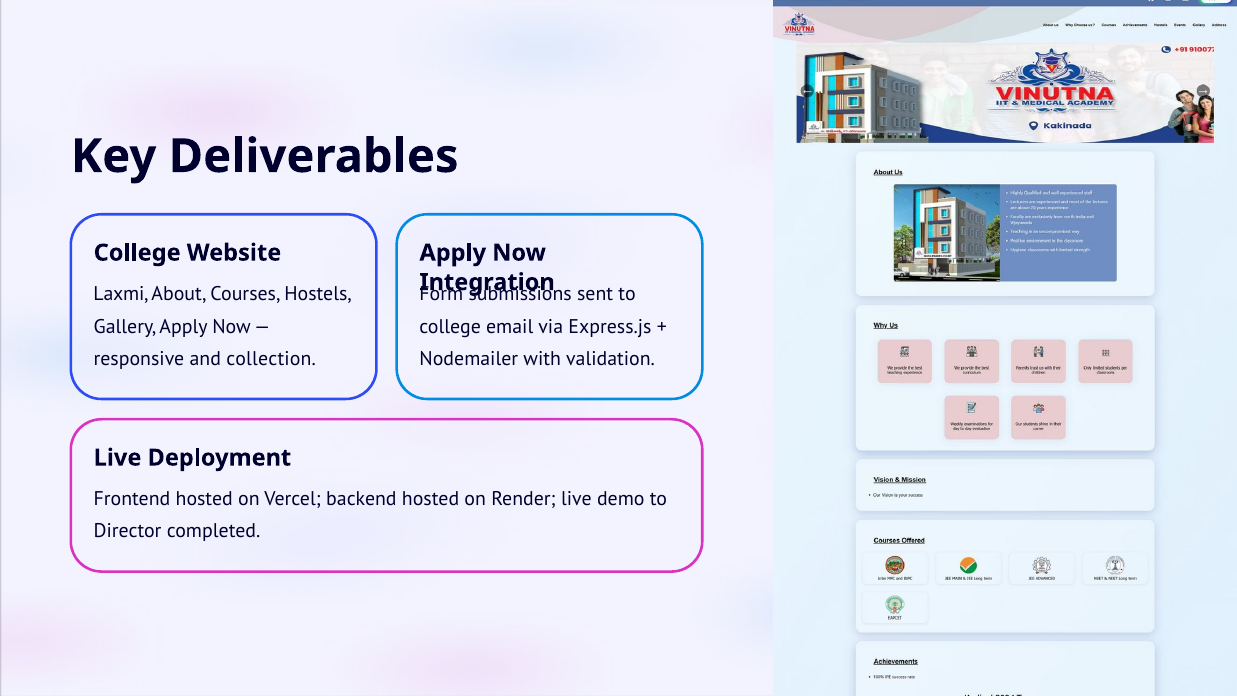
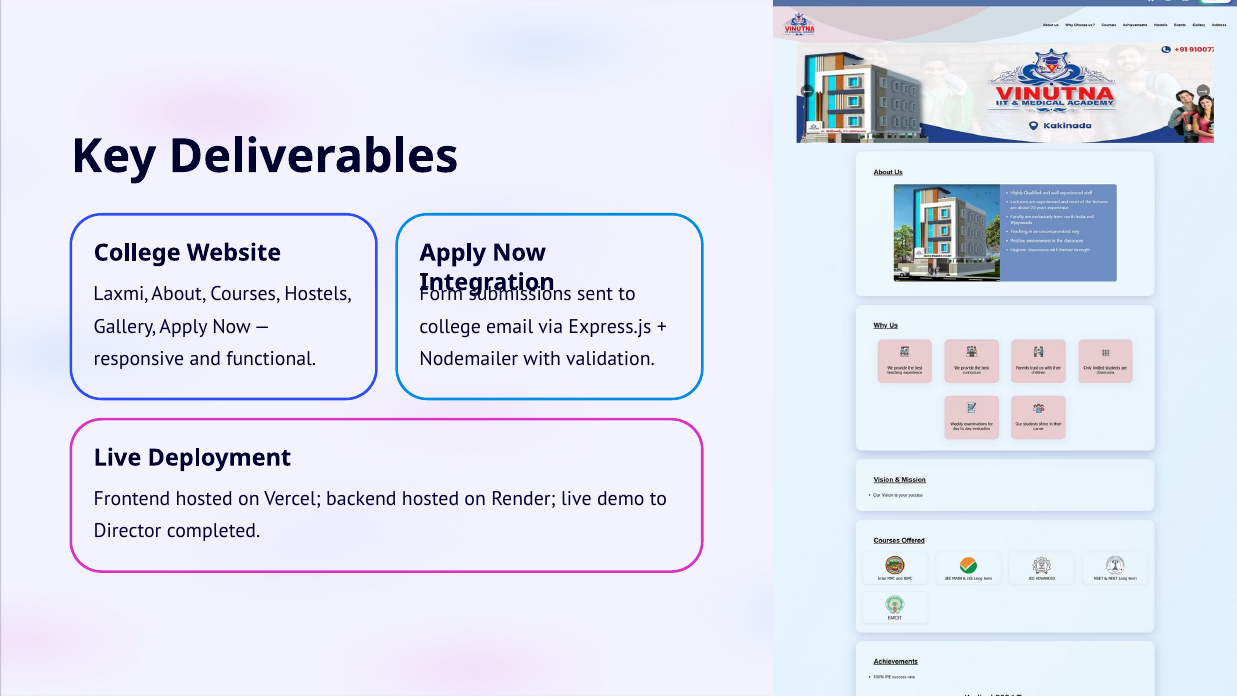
collection: collection -> functional
